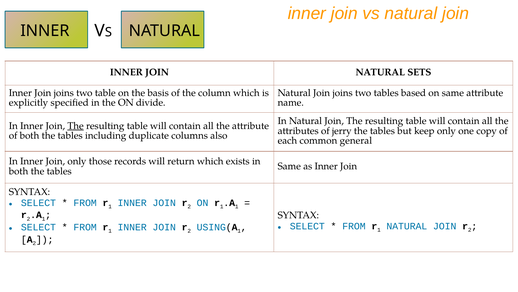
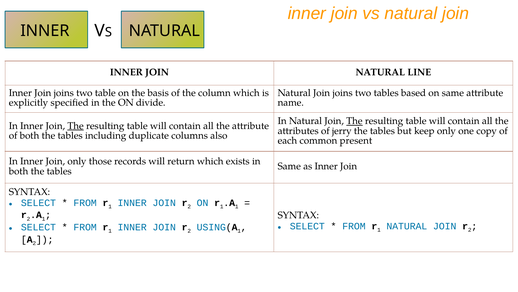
SETS: SETS -> LINE
The at (354, 121) underline: none -> present
general: general -> present
